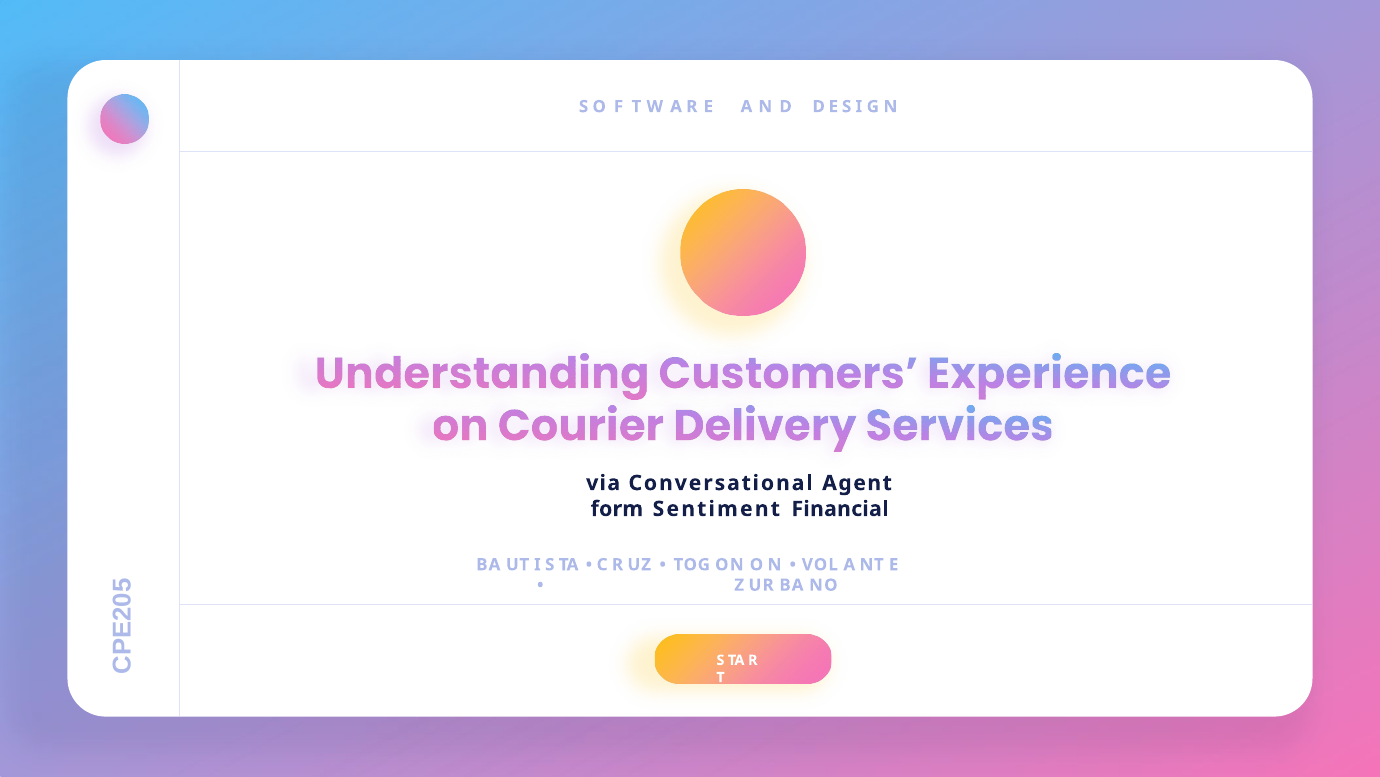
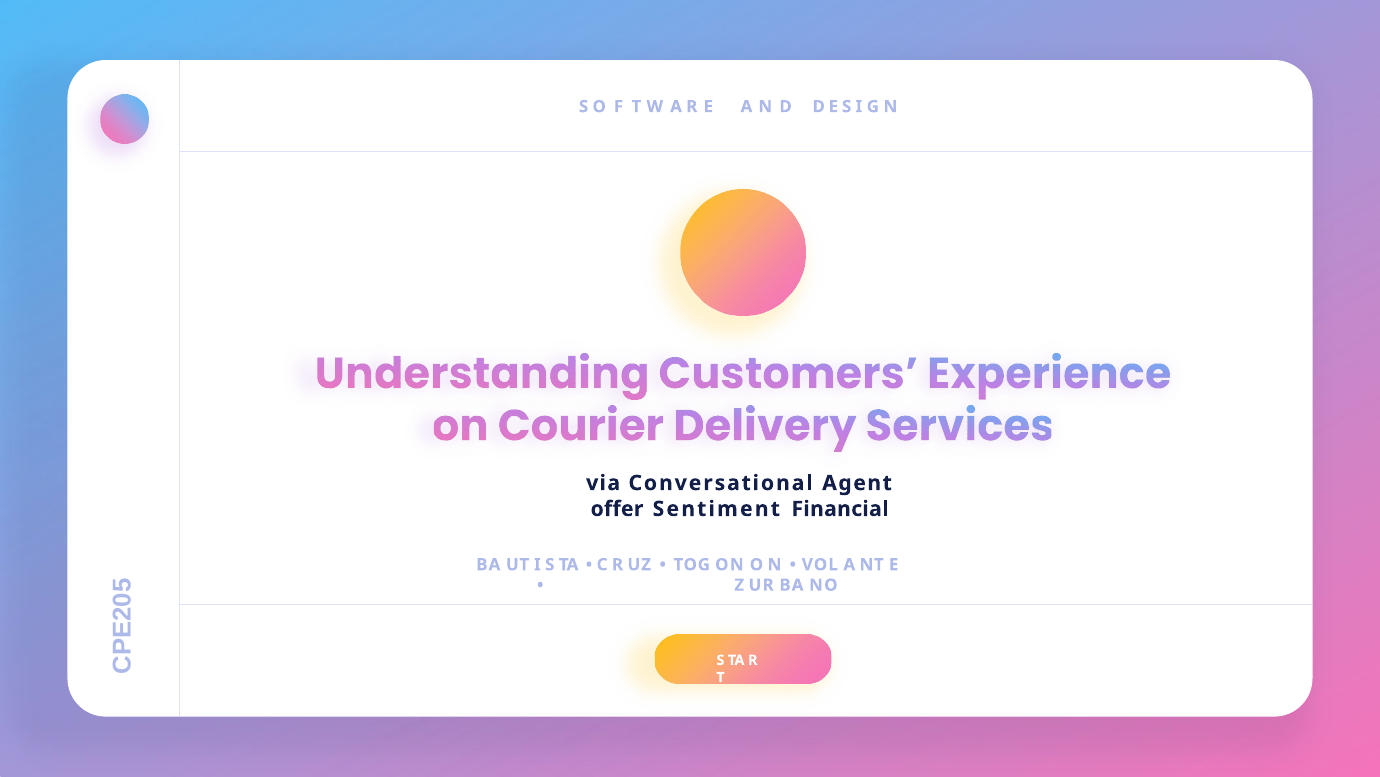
form: form -> offer
